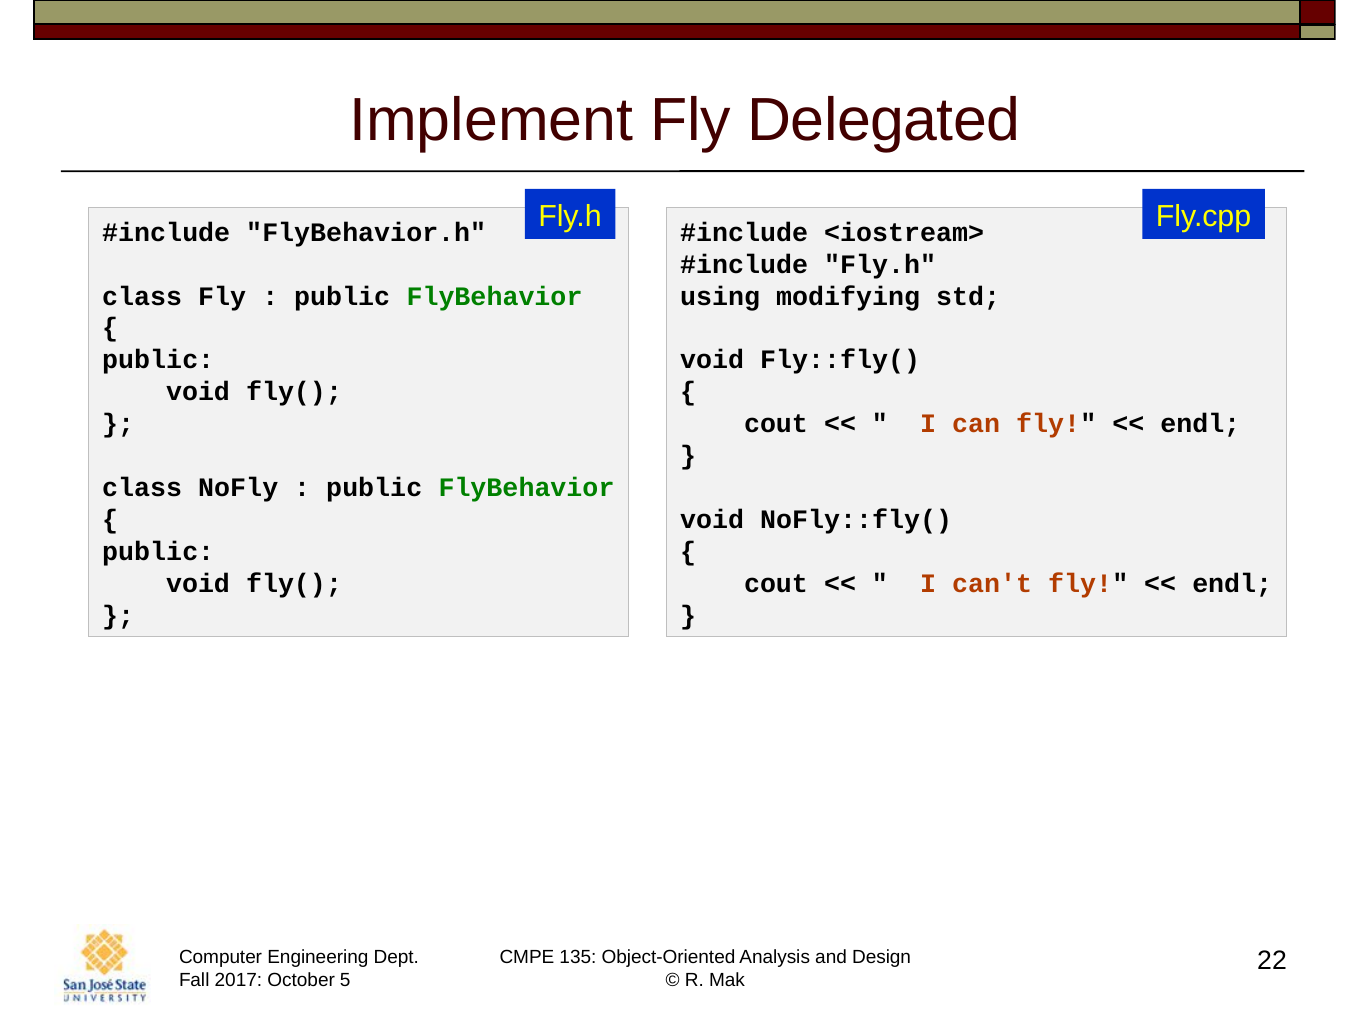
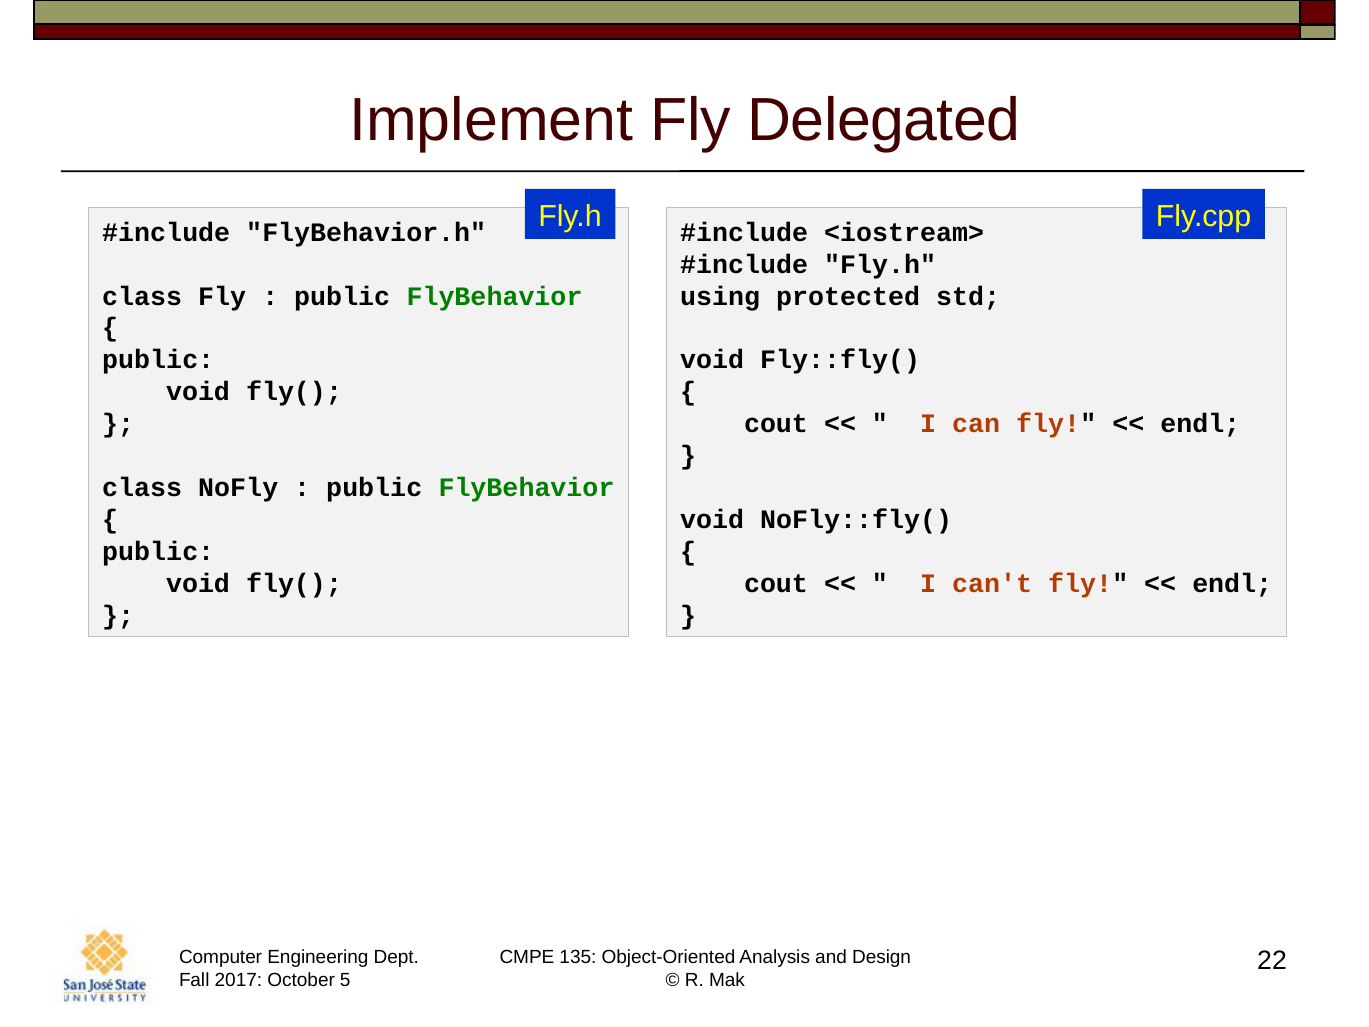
modifying: modifying -> protected
